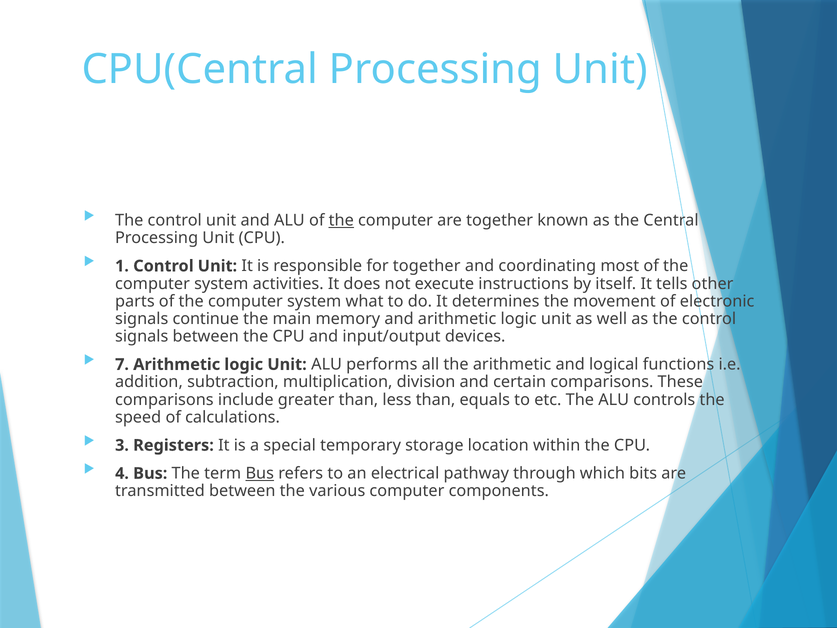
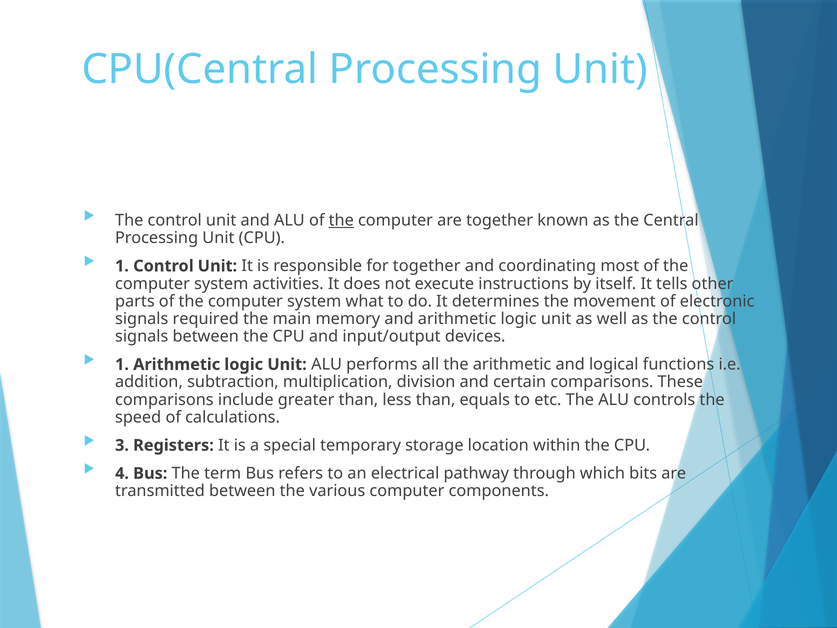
continue: continue -> required
7 at (122, 364): 7 -> 1
Bus at (260, 473) underline: present -> none
